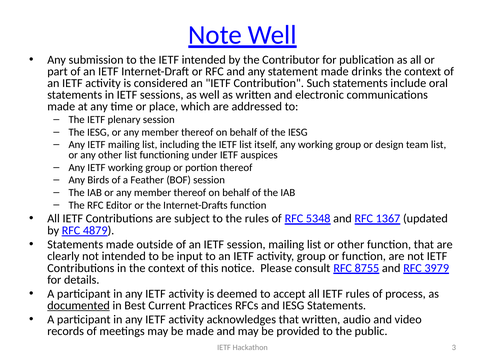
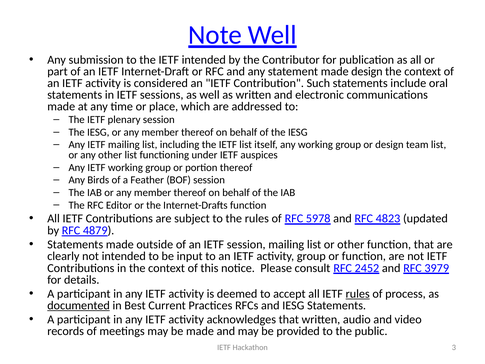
made drinks: drinks -> design
5348: 5348 -> 5978
1367: 1367 -> 4823
8755: 8755 -> 2452
rules at (358, 294) underline: none -> present
